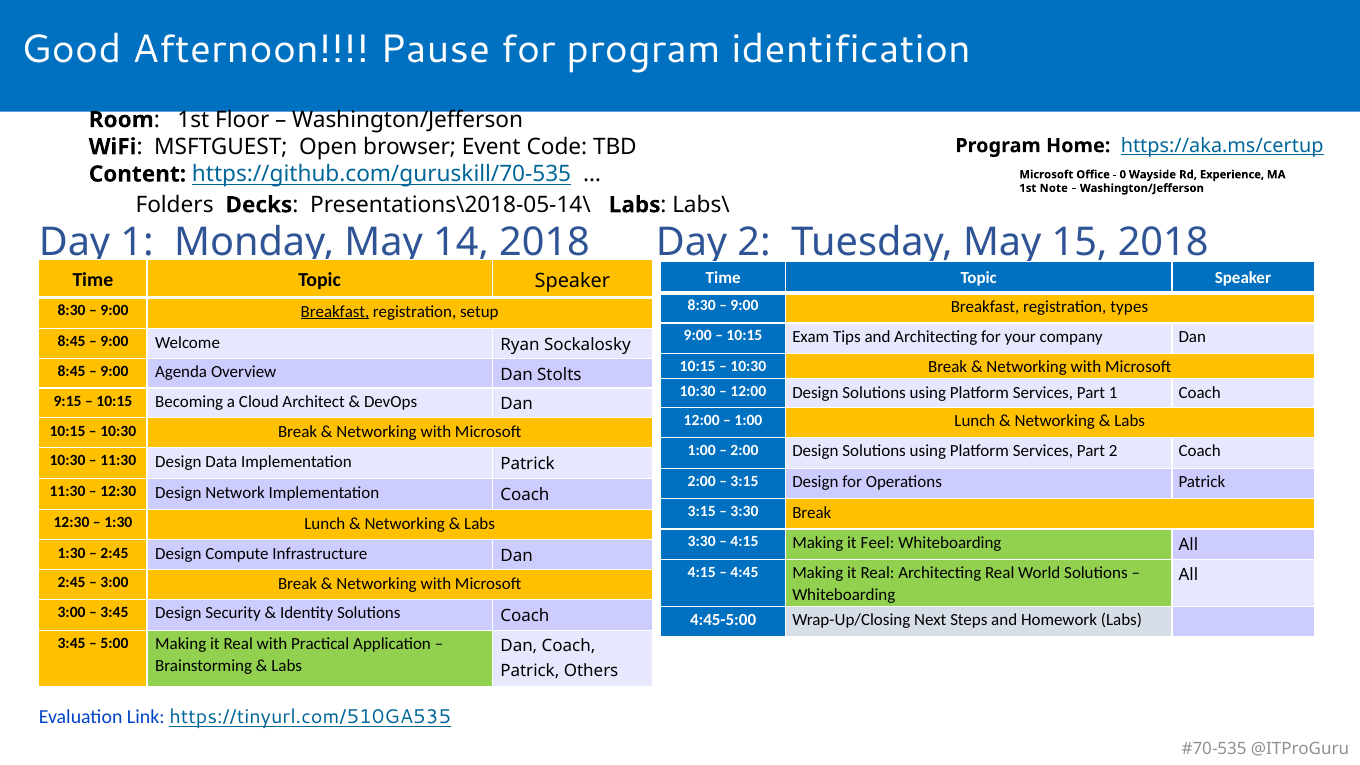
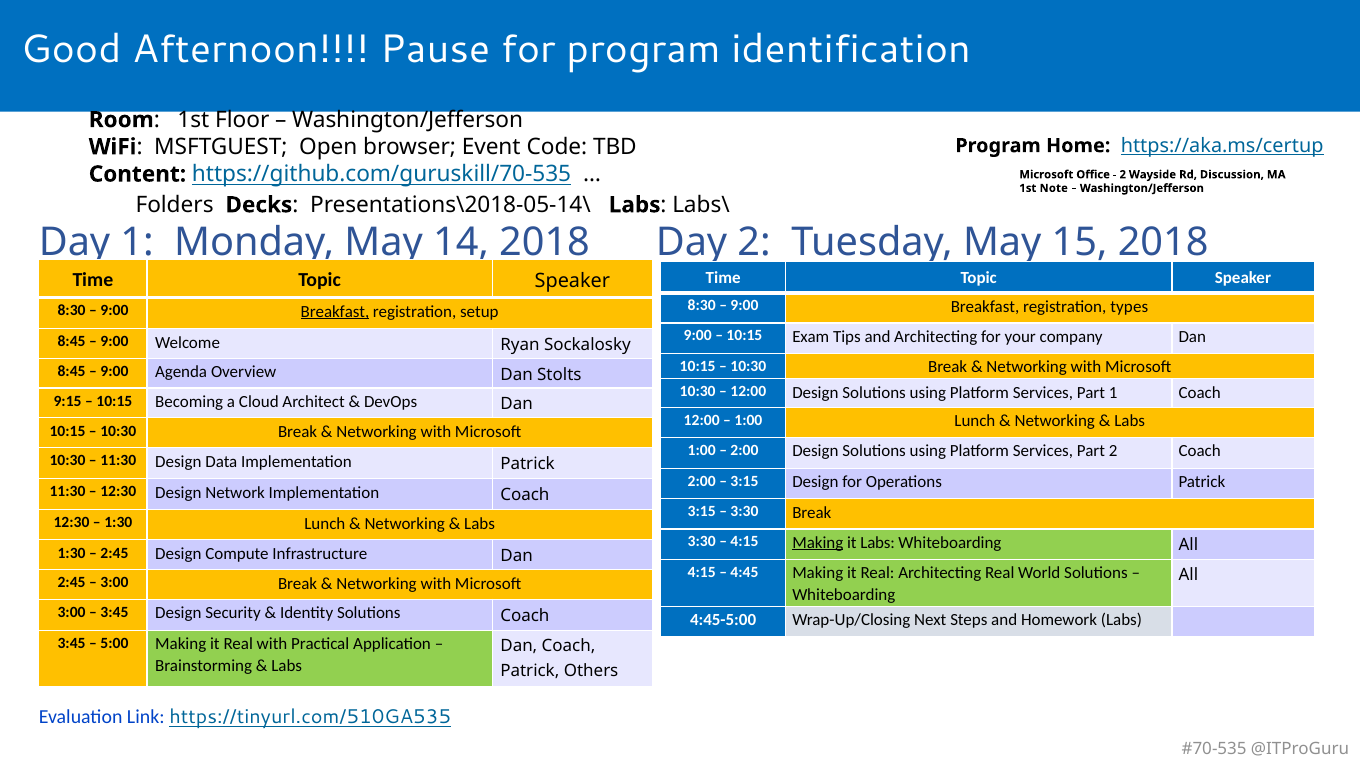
0 at (1123, 175): 0 -> 2
Experience: Experience -> Discussion
Making at (818, 543) underline: none -> present
it Feel: Feel -> Labs
